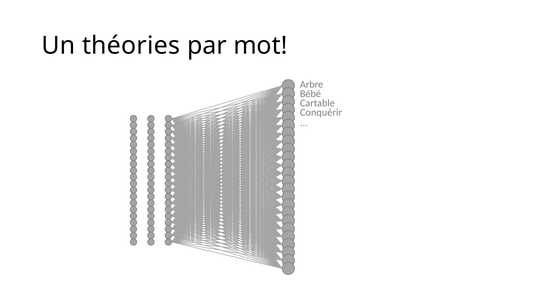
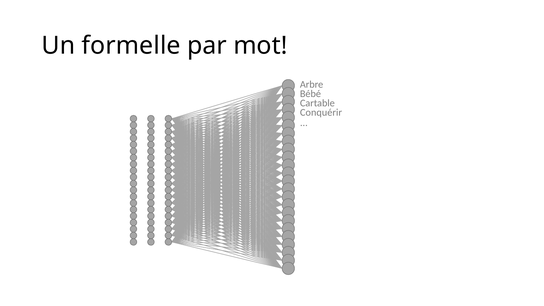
théories: théories -> formelle
